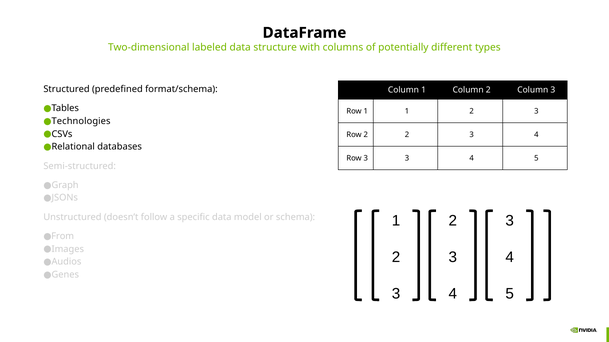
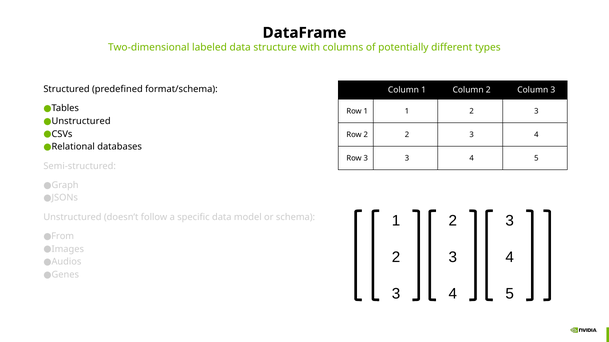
Technologies at (81, 121): Technologies -> Unstructured
